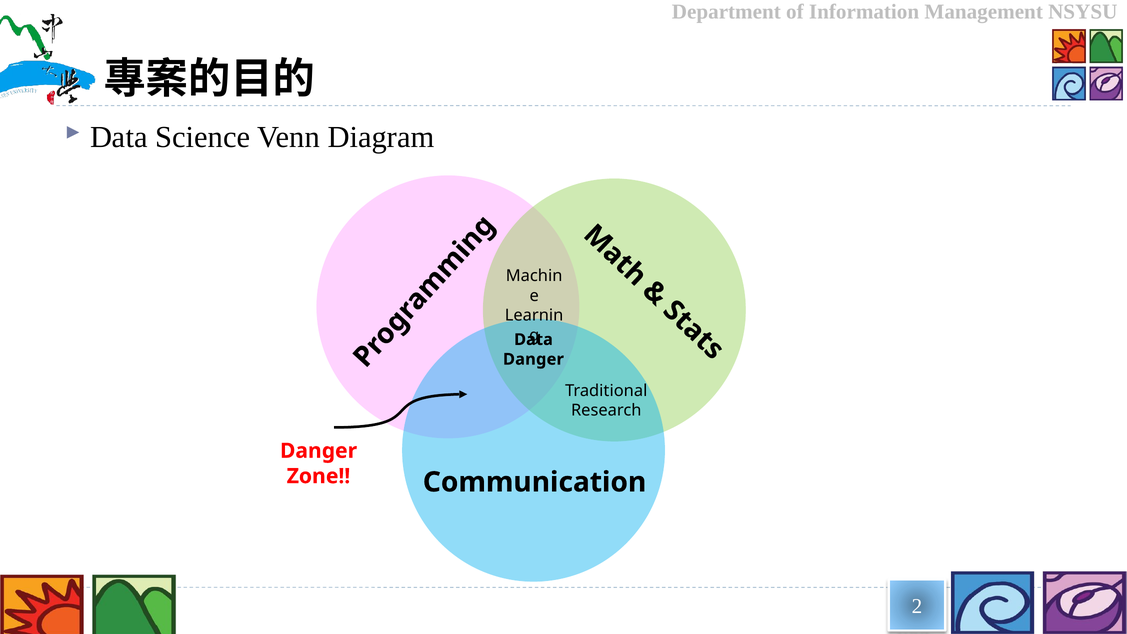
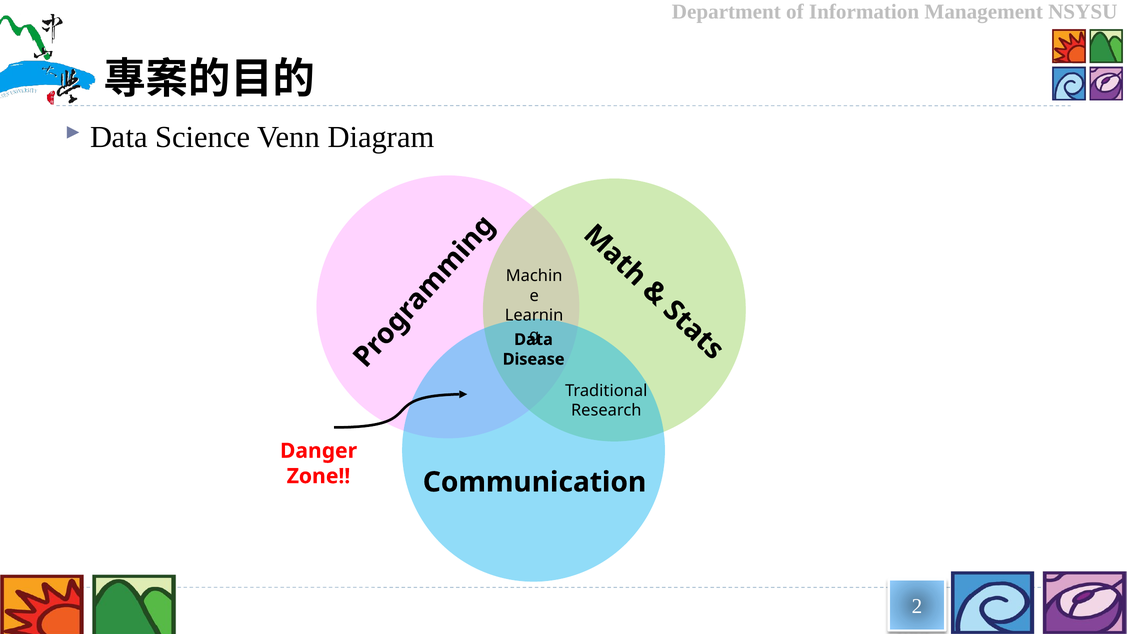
Danger at (533, 359): Danger -> Disease
